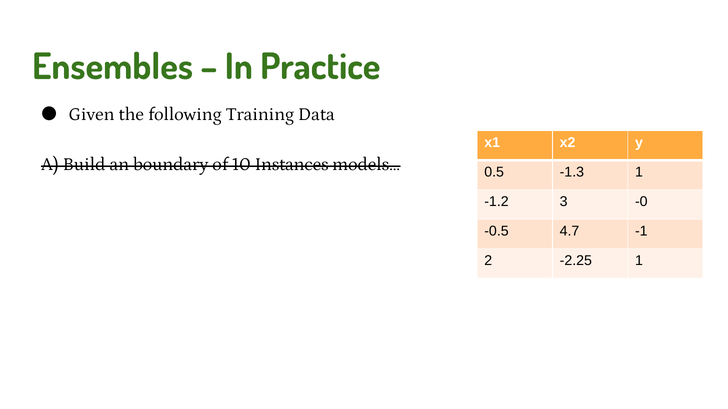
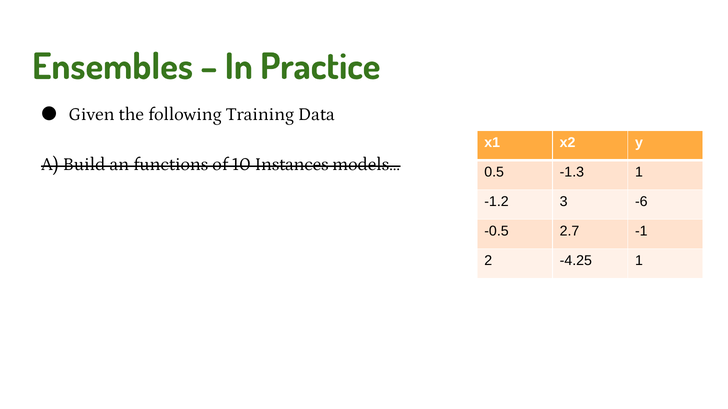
boundary: boundary -> functions
-0: -0 -> -6
4.7: 4.7 -> 2.7
-2.25: -2.25 -> -4.25
